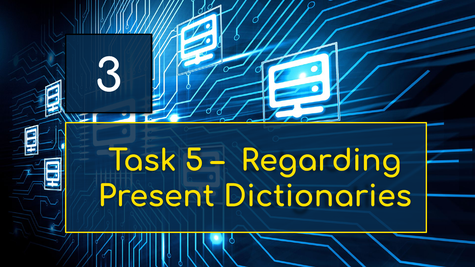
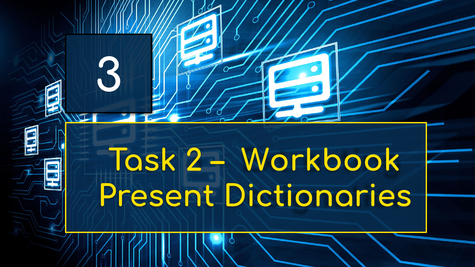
5: 5 -> 2
Regarding: Regarding -> Workbook
